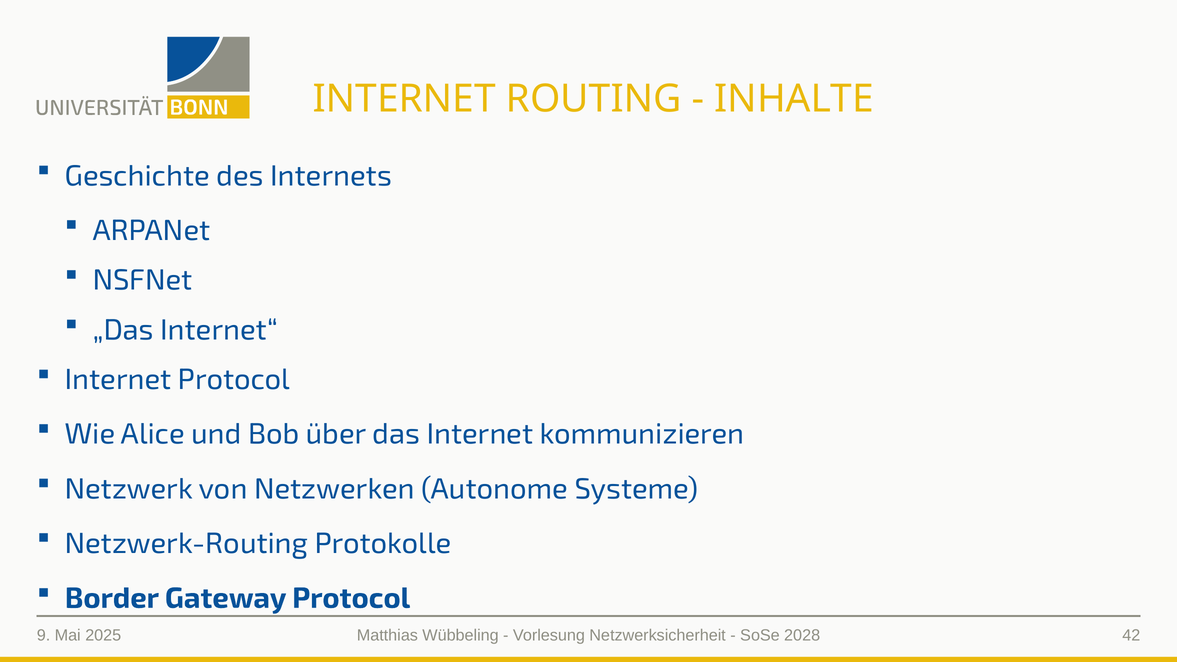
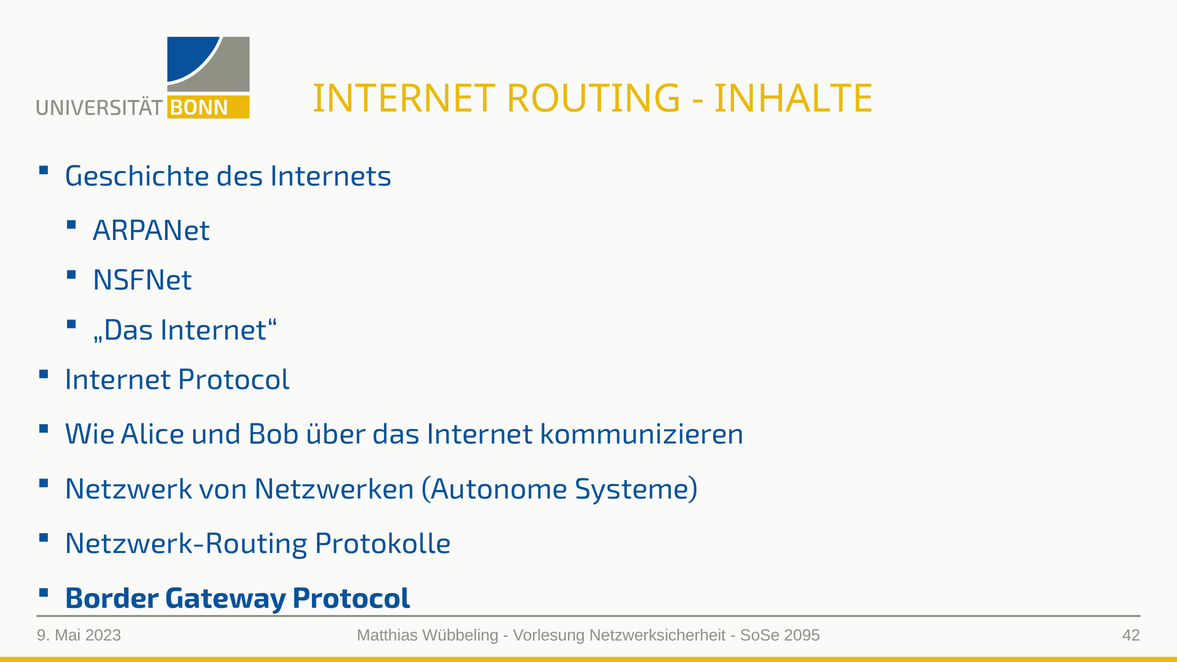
2025: 2025 -> 2023
2028: 2028 -> 2095
